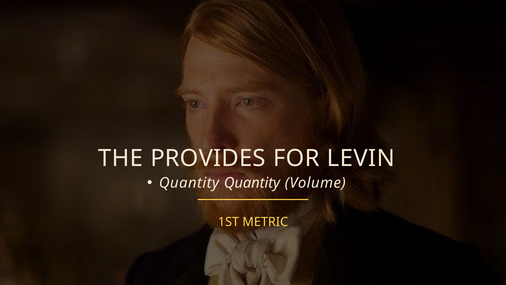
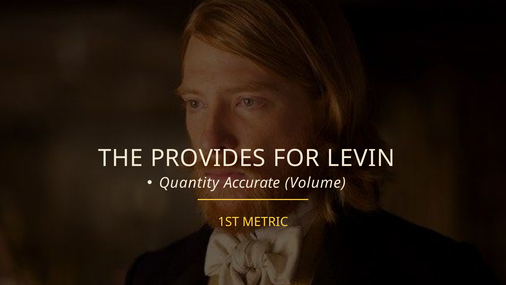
Quantity Quantity: Quantity -> Accurate
